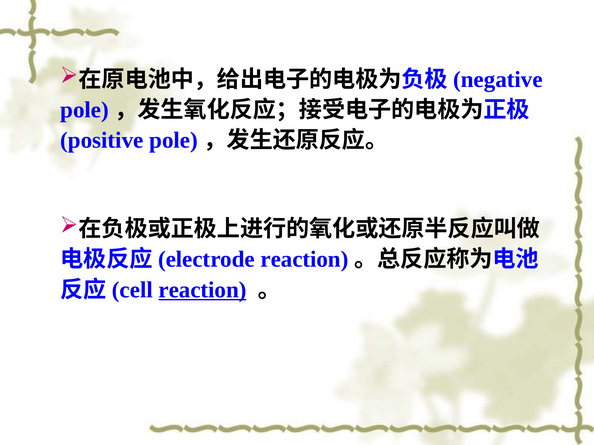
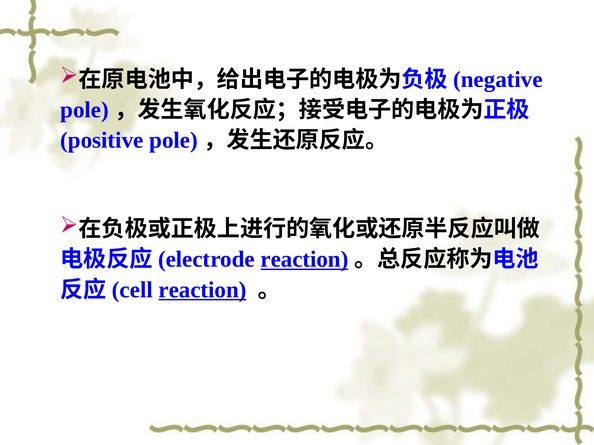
reaction at (304, 260) underline: none -> present
